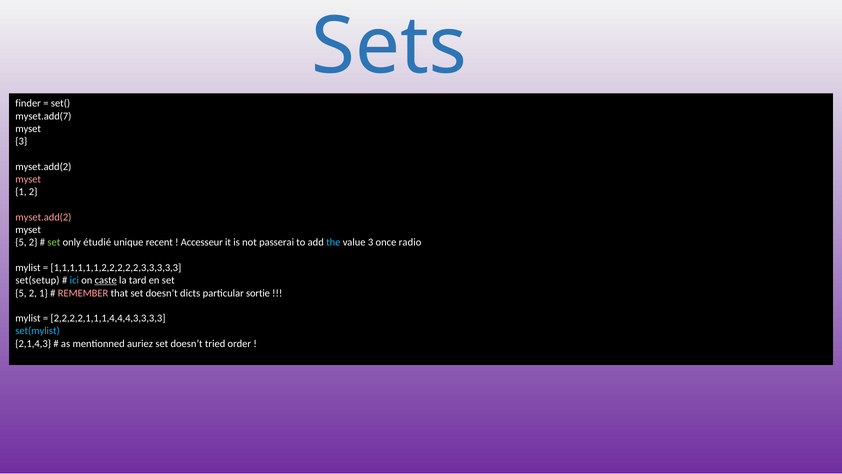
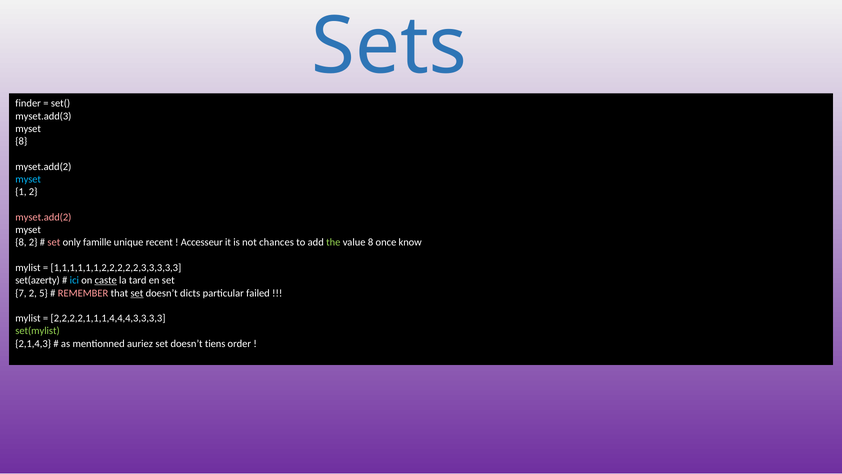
myset.add(7: myset.add(7 -> myset.add(3
3 at (21, 141): 3 -> 8
myset at (28, 179) colour: pink -> light blue
5 at (21, 242): 5 -> 8
set at (54, 242) colour: light green -> pink
étudié: étudié -> famille
passerai: passerai -> chances
the colour: light blue -> light green
value 3: 3 -> 8
radio: radio -> know
set(setup: set(setup -> set(azerty
5 at (21, 293): 5 -> 7
2 1: 1 -> 5
set at (137, 293) underline: none -> present
sortie: sortie -> failed
set(mylist colour: light blue -> light green
tried: tried -> tiens
